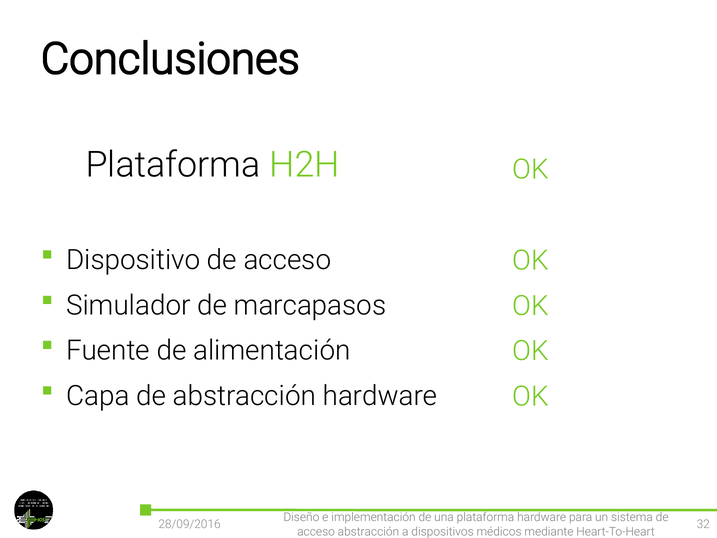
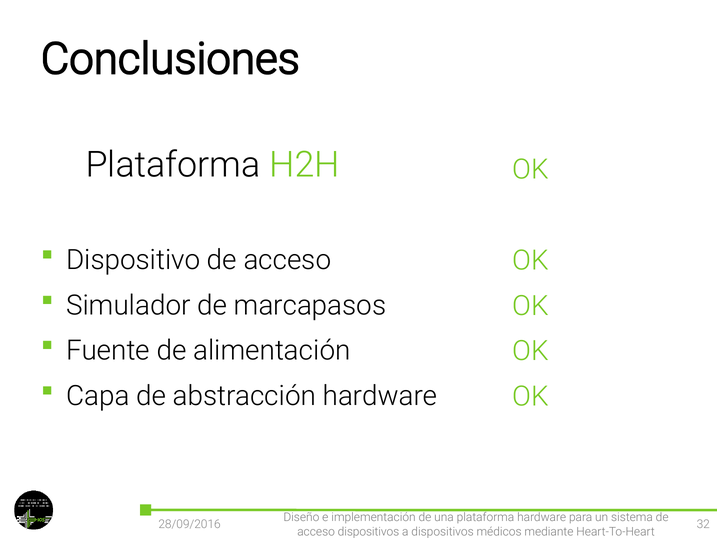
acceso abstracción: abstracción -> dispositivos
